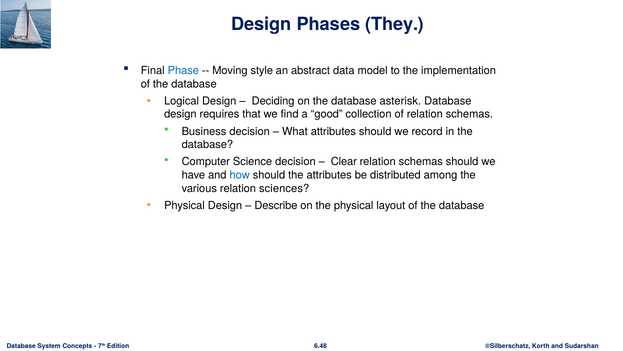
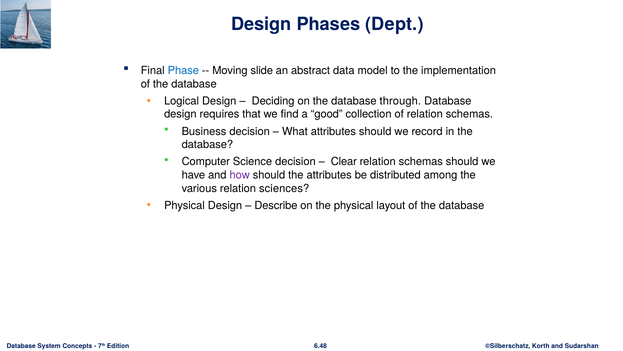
They: They -> Dept
style: style -> slide
asterisk: asterisk -> through
how colour: blue -> purple
